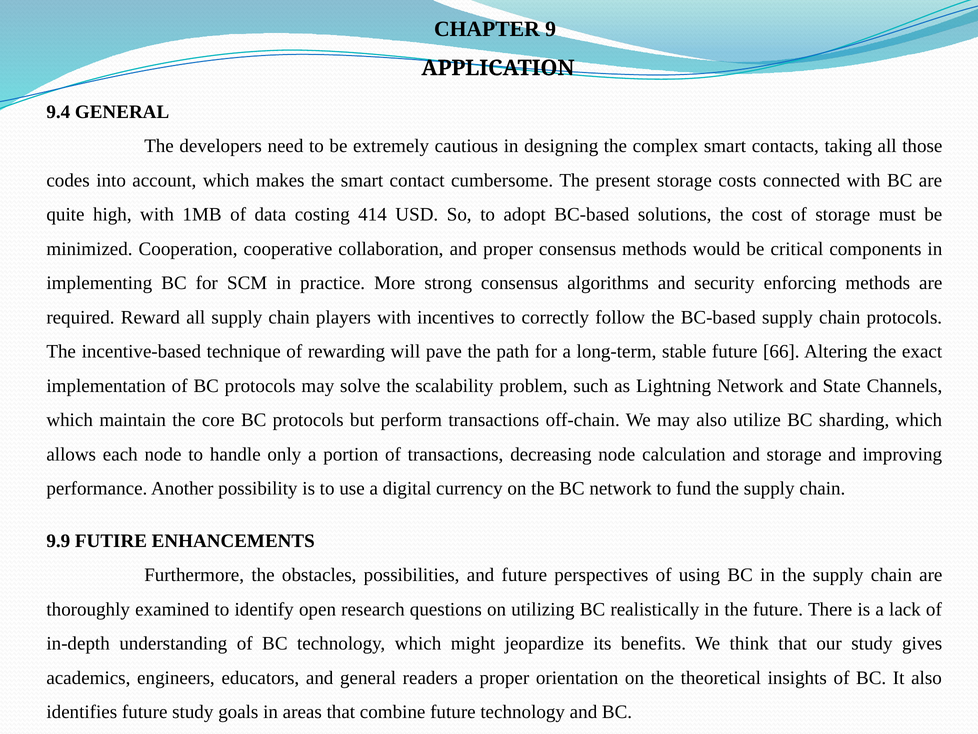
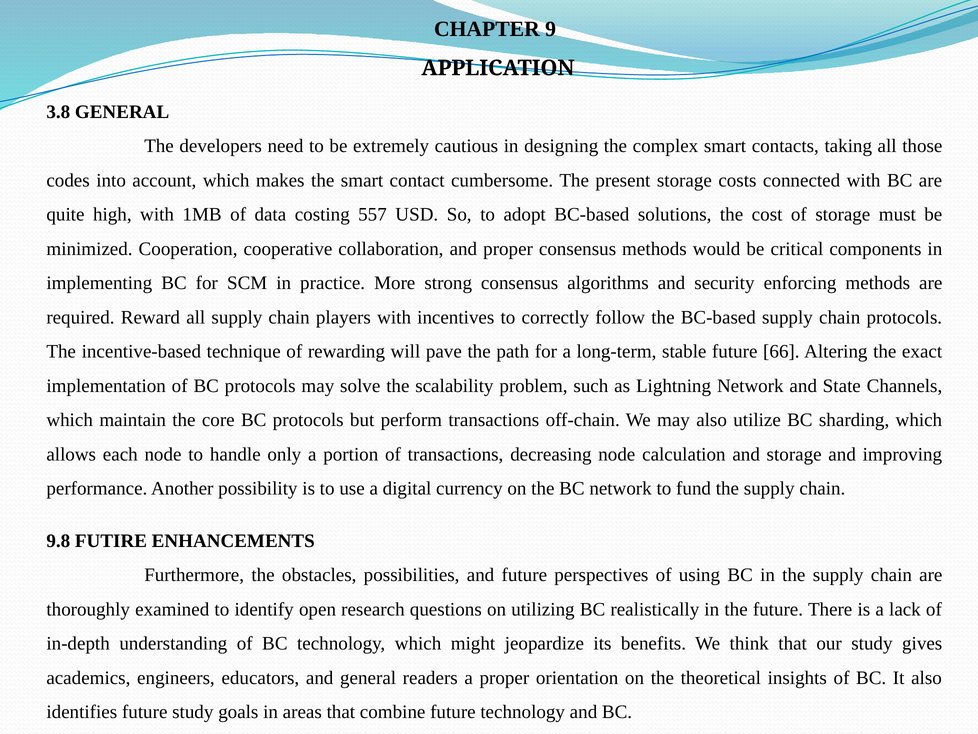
9.4: 9.4 -> 3.8
414: 414 -> 557
9.9: 9.9 -> 9.8
